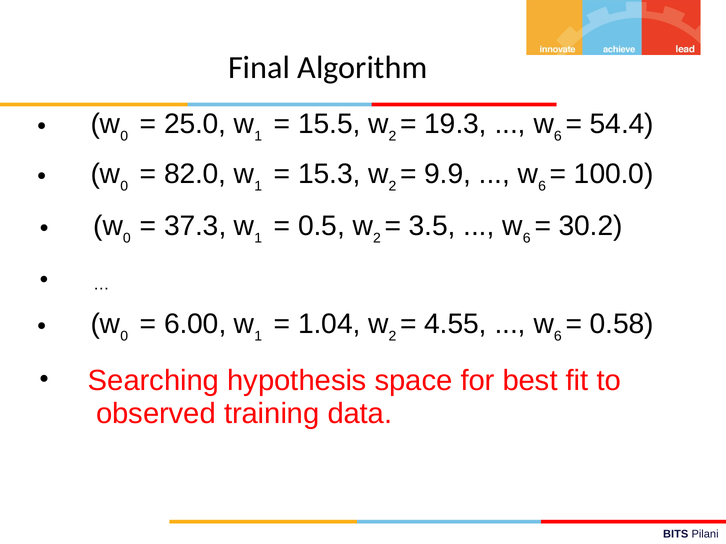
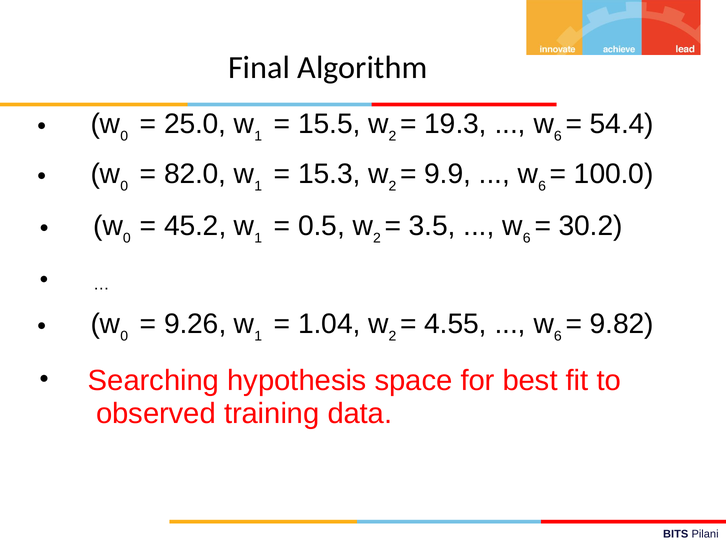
37.3: 37.3 -> 45.2
6.00: 6.00 -> 9.26
0.58: 0.58 -> 9.82
